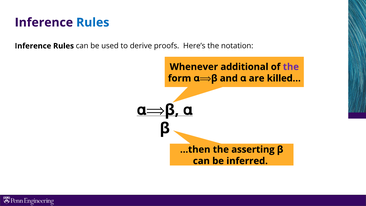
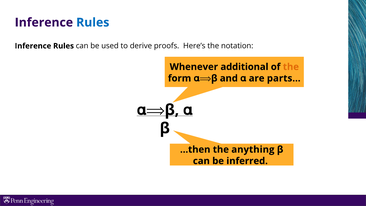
the at (291, 67) colour: purple -> orange
killed…: killed… -> parts…
asserting: asserting -> anything
